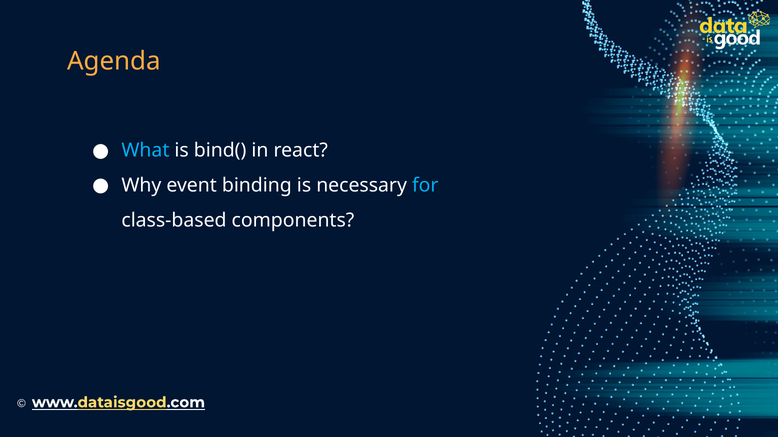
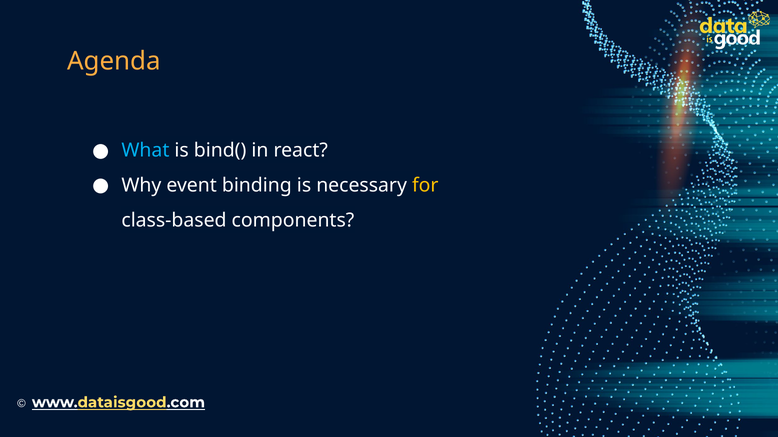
for colour: light blue -> yellow
